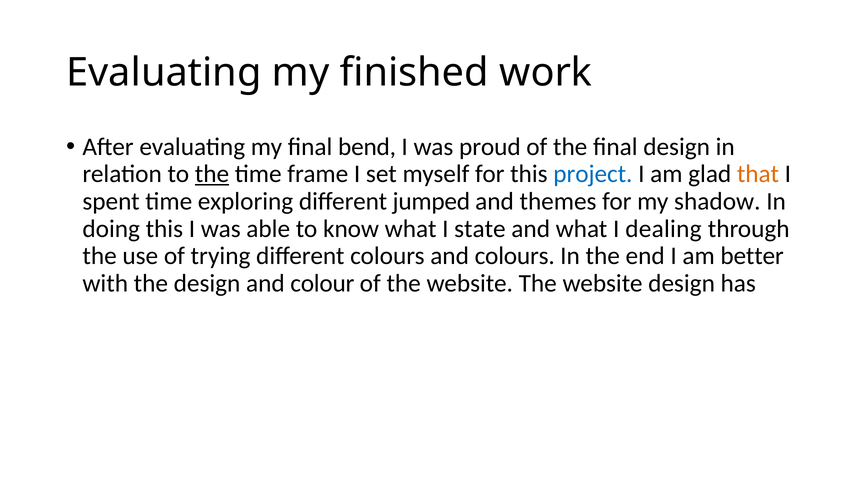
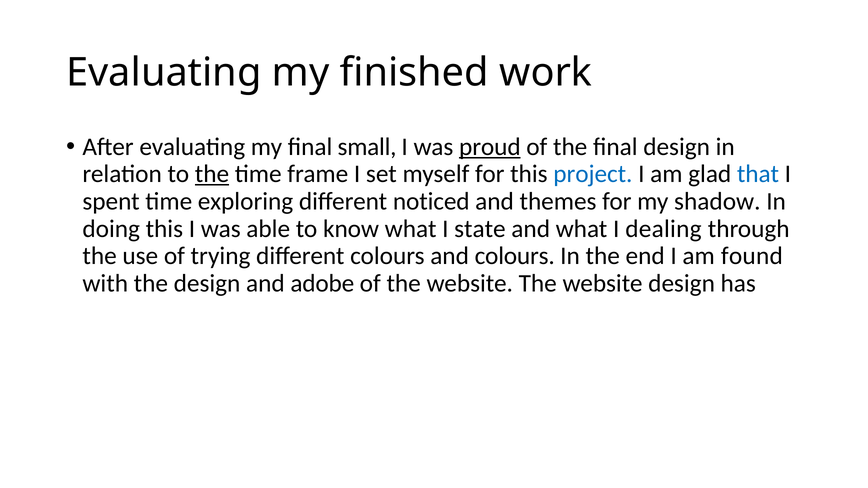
bend: bend -> small
proud underline: none -> present
that colour: orange -> blue
jumped: jumped -> noticed
better: better -> found
colour: colour -> adobe
